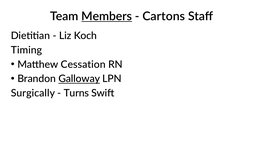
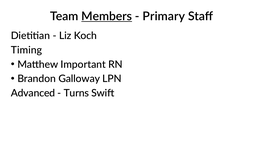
Cartons: Cartons -> Primary
Cessation: Cessation -> Important
Galloway underline: present -> none
Surgically: Surgically -> Advanced
